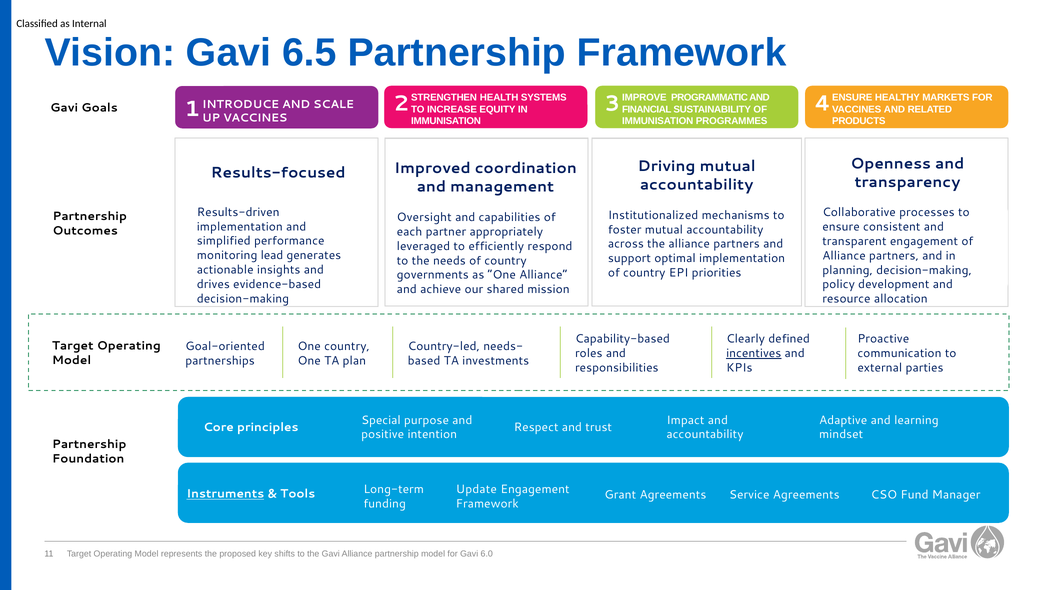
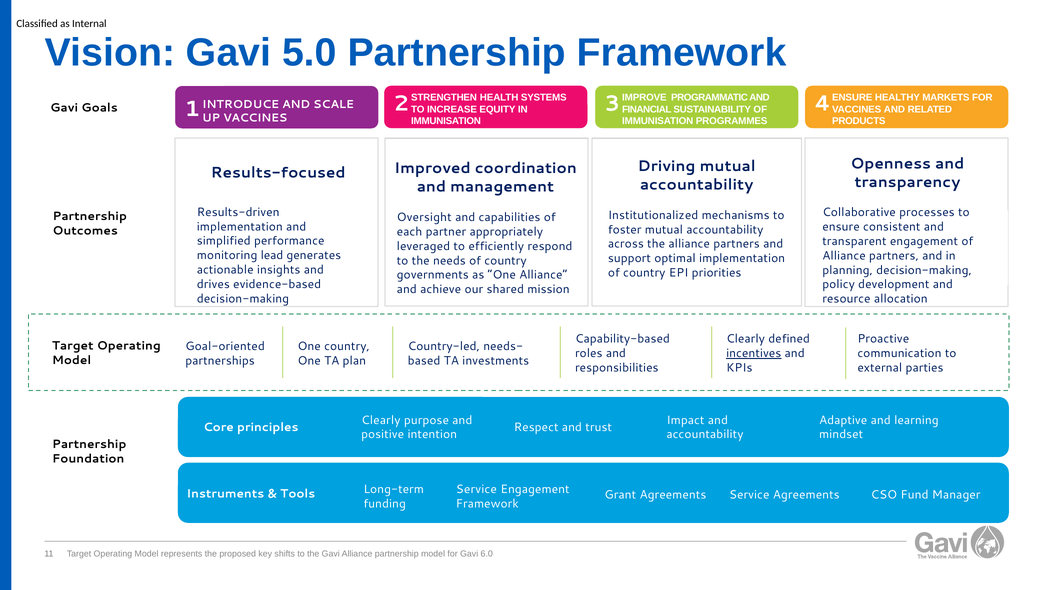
6.5: 6.5 -> 5.0
Special at (381, 420): Special -> Clearly
Instruments underline: present -> none
Tools Update: Update -> Service
